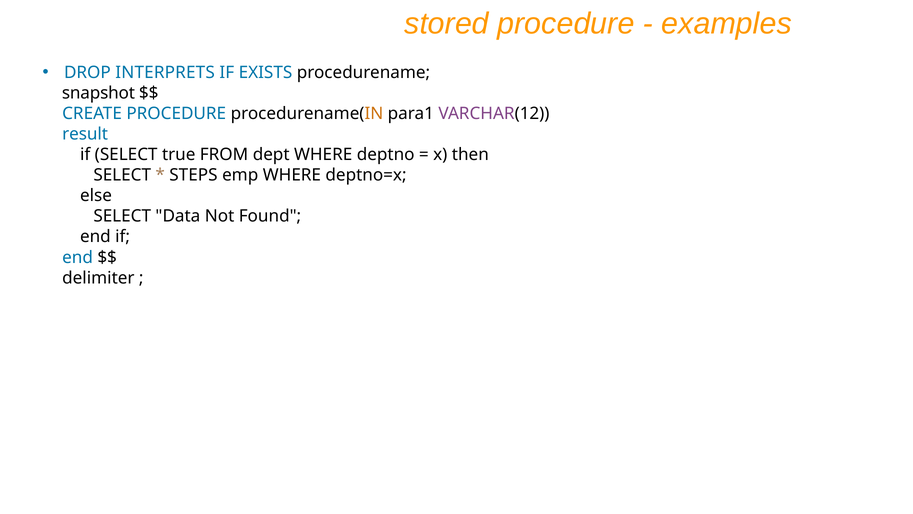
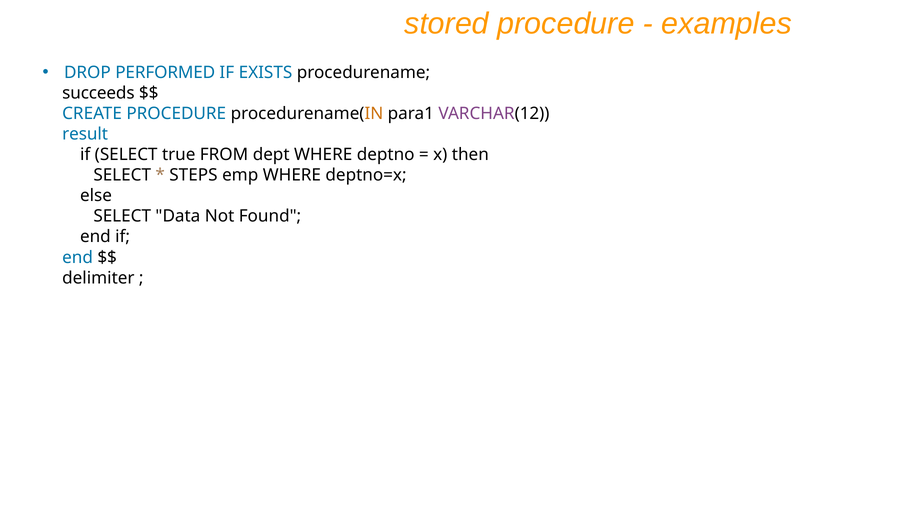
INTERPRETS: INTERPRETS -> PERFORMED
snapshot: snapshot -> succeeds
